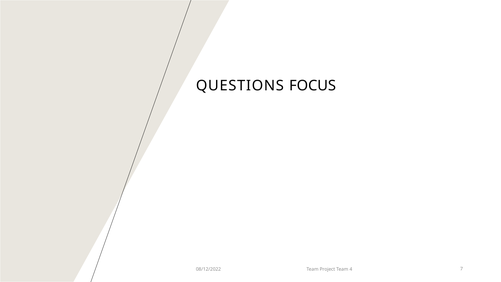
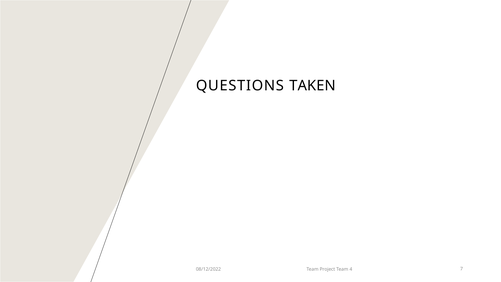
FOCUS: FOCUS -> TAKEN
